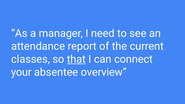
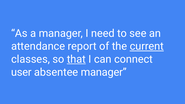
current underline: none -> present
your: your -> user
absentee overview: overview -> manager
